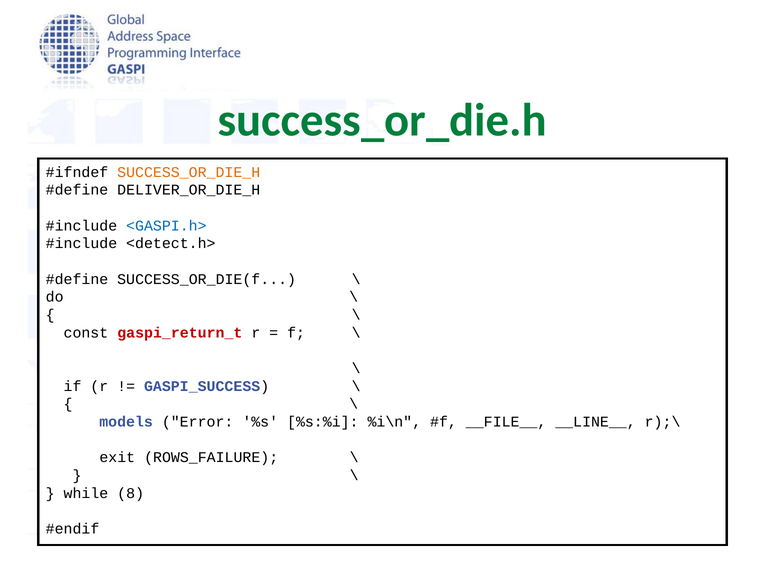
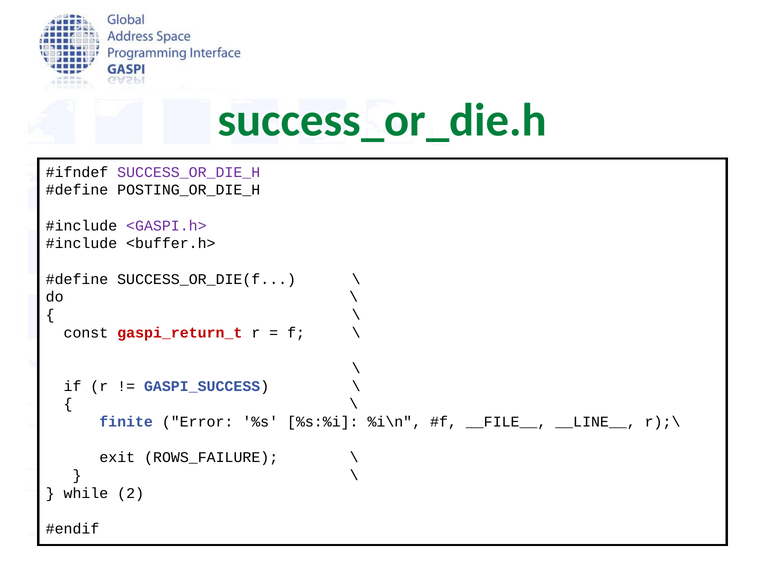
SUCCESS_OR_DIE_H colour: orange -> purple
DELIVER_OR_DIE_H: DELIVER_OR_DIE_H -> POSTING_OR_DIE_H
<GASPI.h> colour: blue -> purple
<detect.h>: <detect.h> -> <buffer.h>
models: models -> finite
8: 8 -> 2
